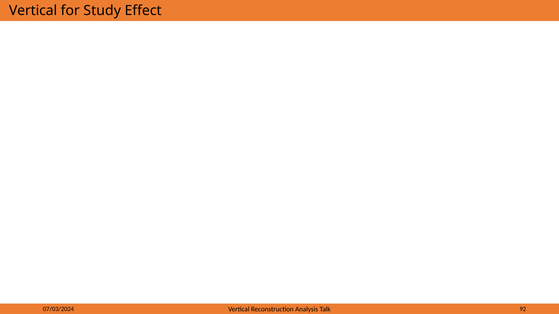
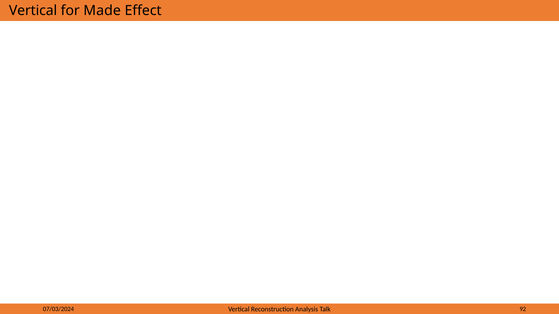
Study: Study -> Made
